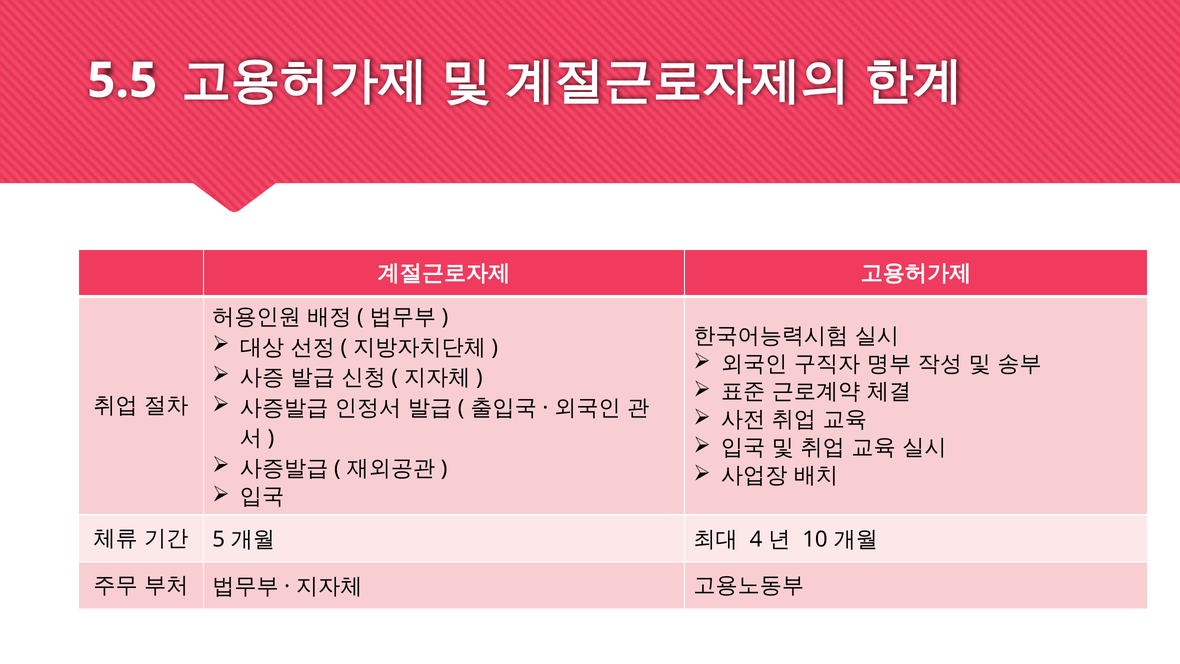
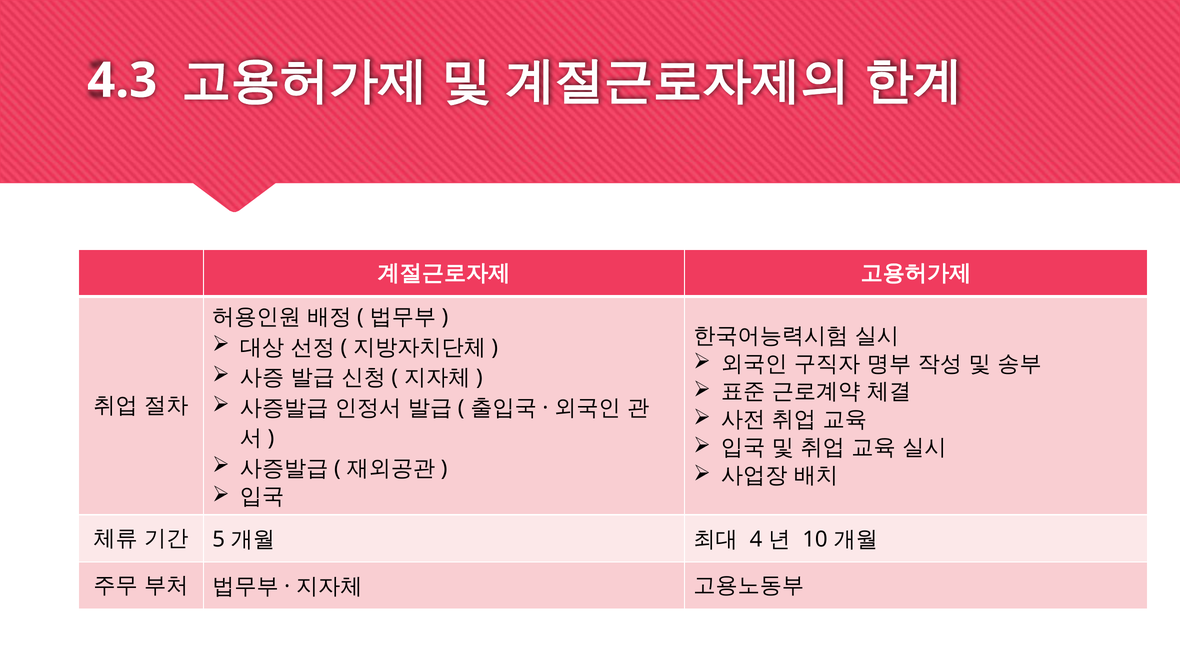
5.5: 5.5 -> 4.3
